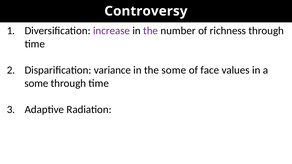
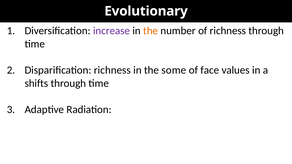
Controversy: Controversy -> Evolutionary
the at (151, 31) colour: purple -> orange
Disparification variance: variance -> richness
some at (36, 83): some -> shifts
